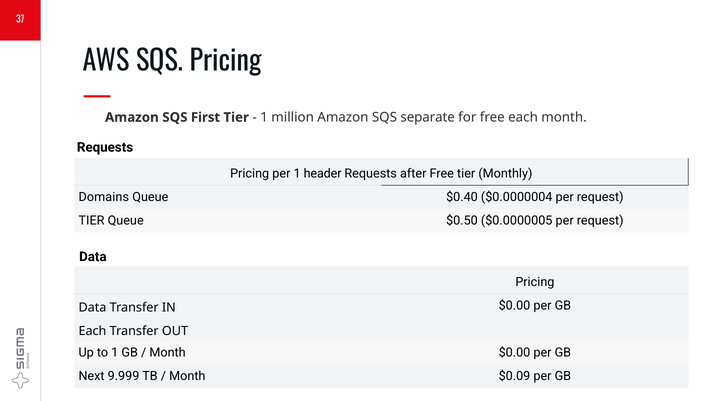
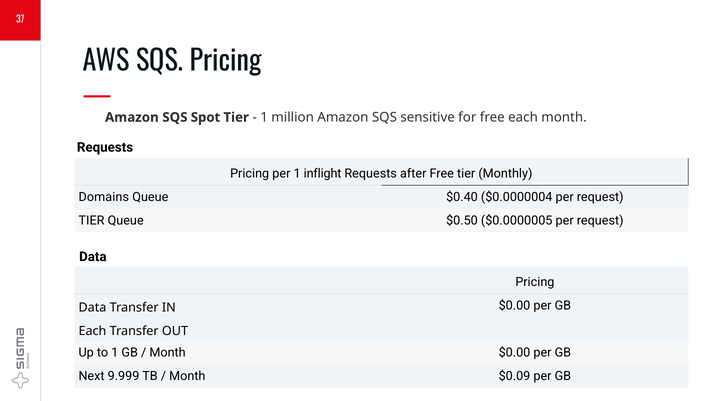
First: First -> Spot
separate: separate -> sensitive
header: header -> inflight
